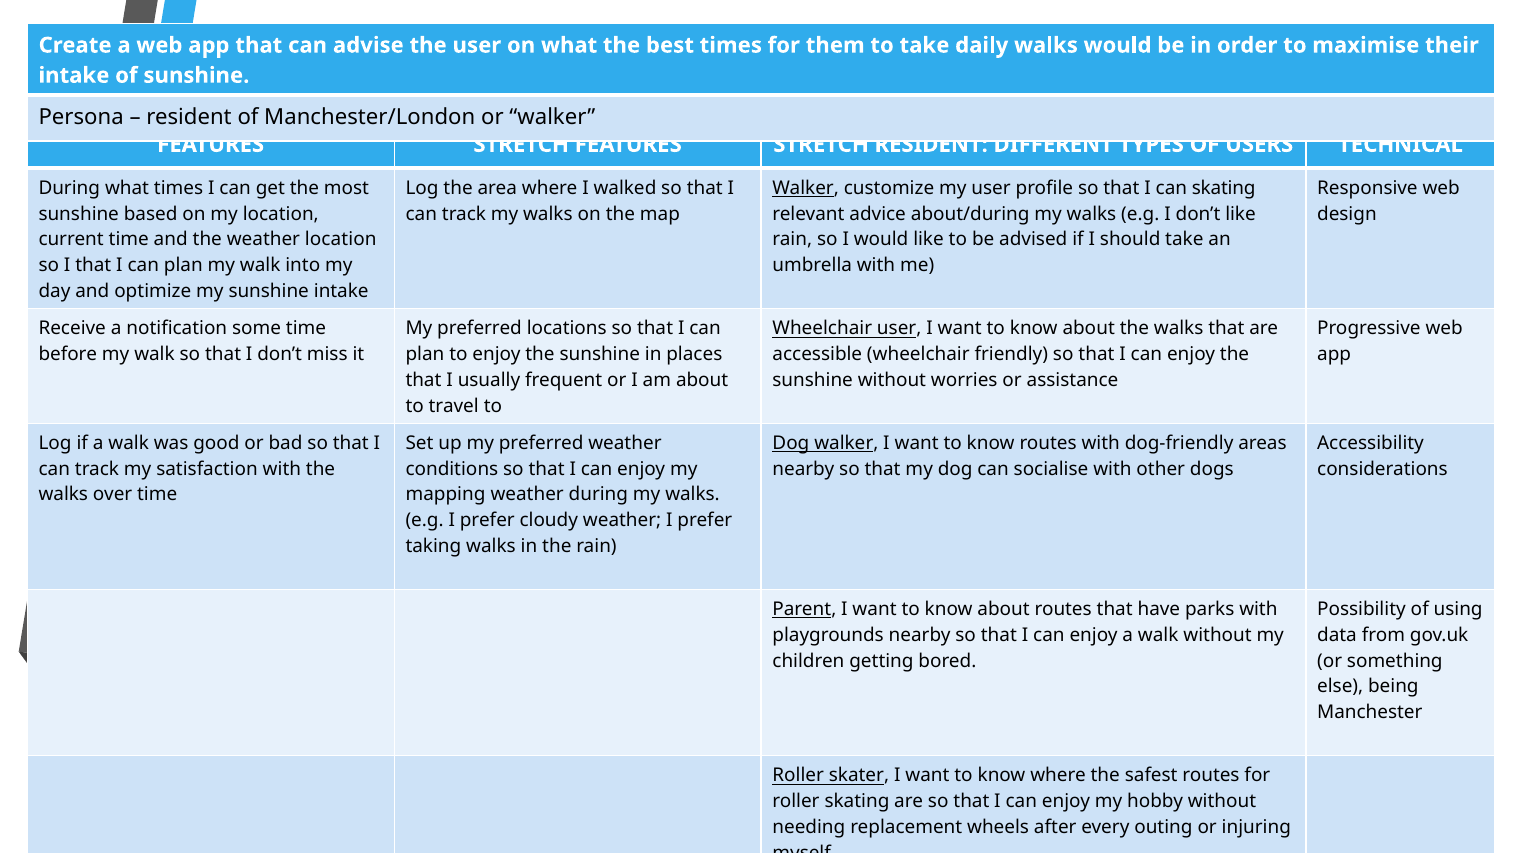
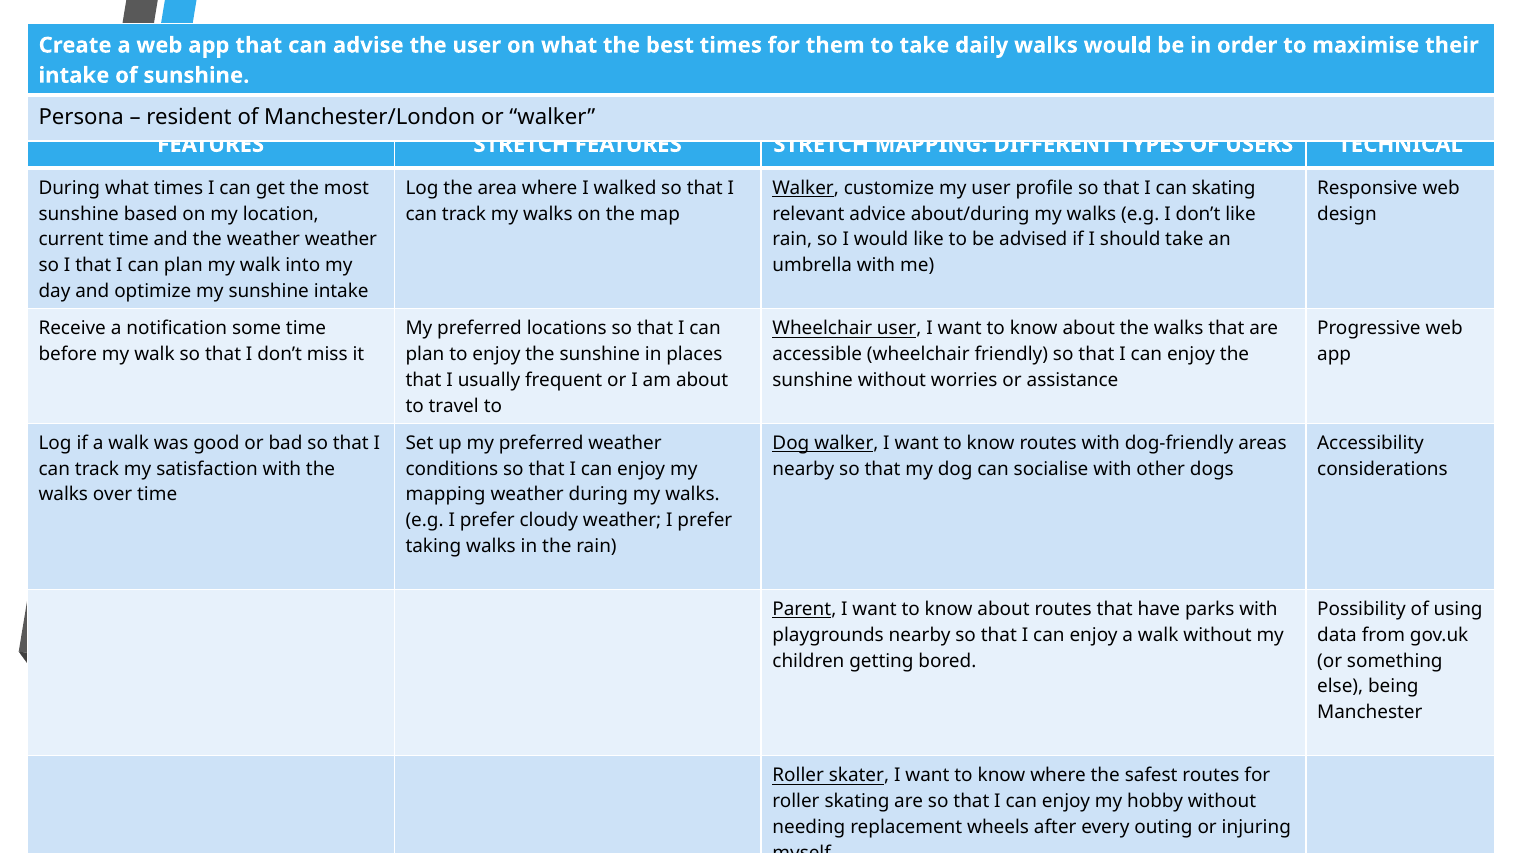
STRETCH RESIDENT: RESIDENT -> MAPPING
weather location: location -> weather
